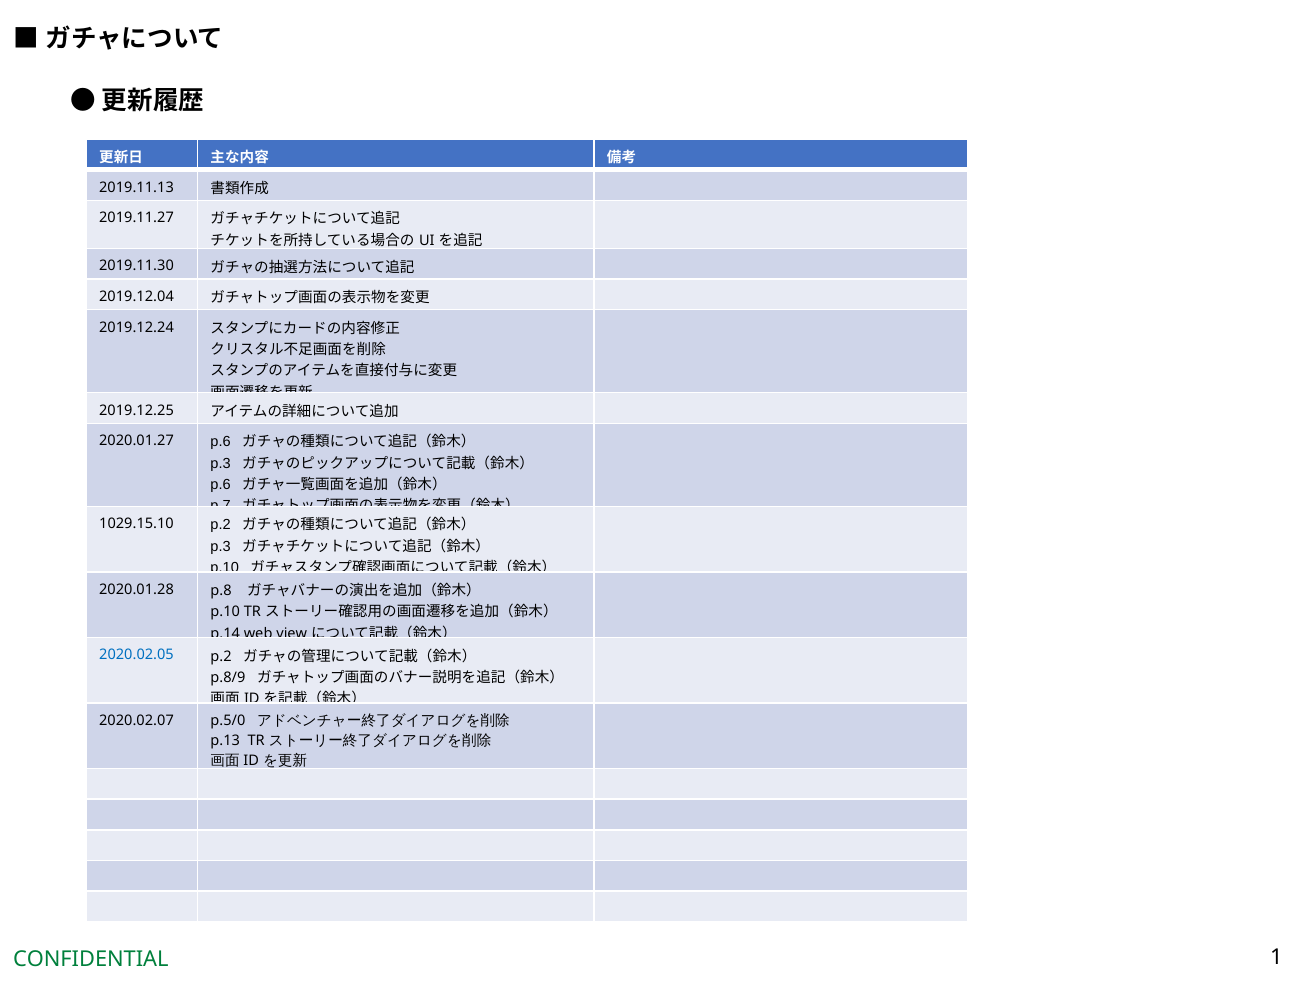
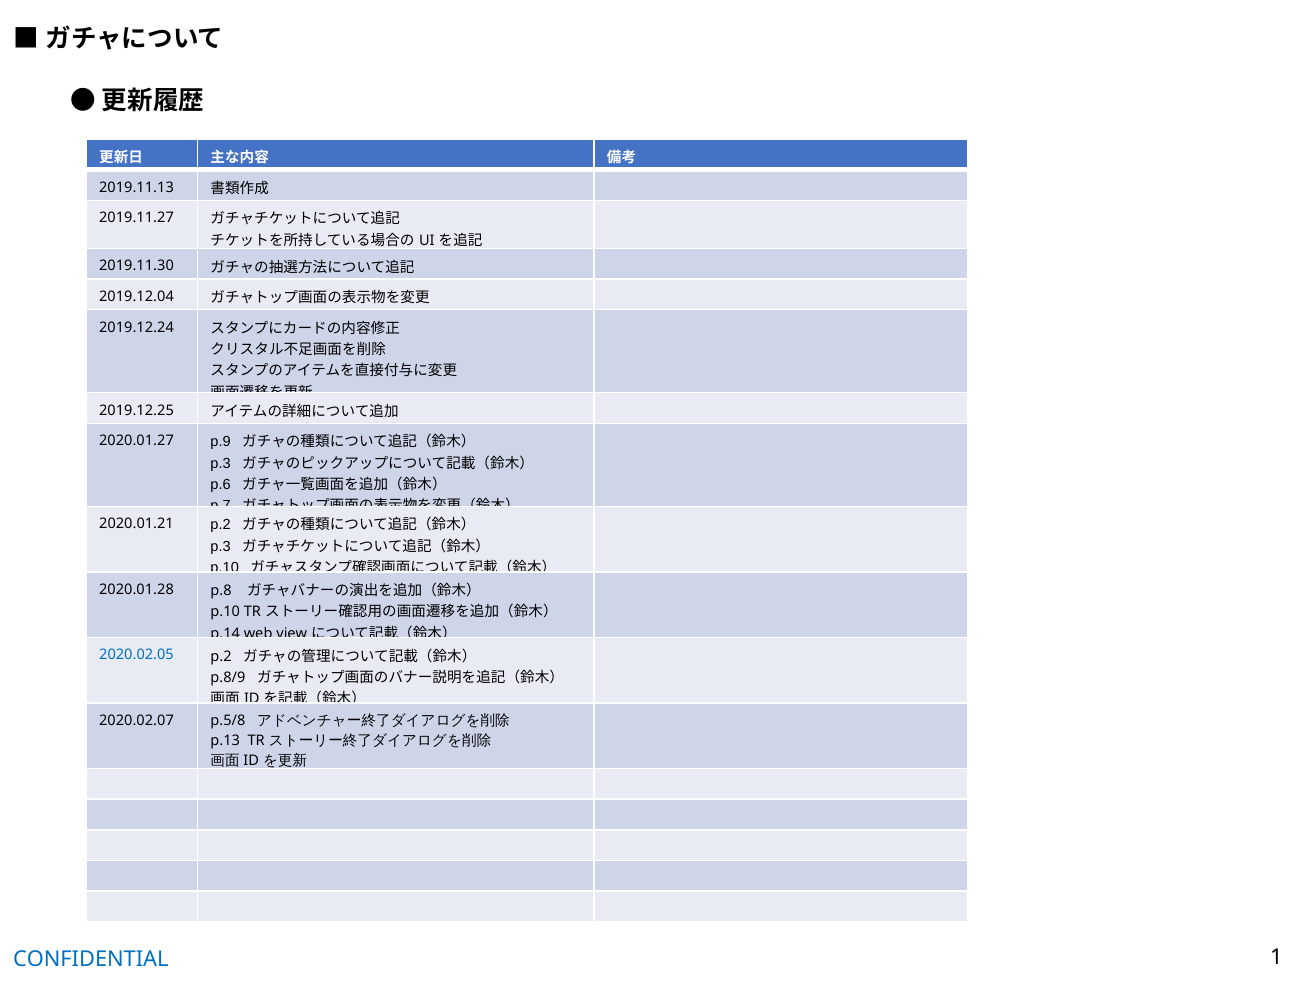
2020.01.27 p.6: p.6 -> p.9
1029.15.10: 1029.15.10 -> 2020.01.21
p.5/0: p.5/0 -> p.5/8
CONFIDENTIAL colour: green -> blue
